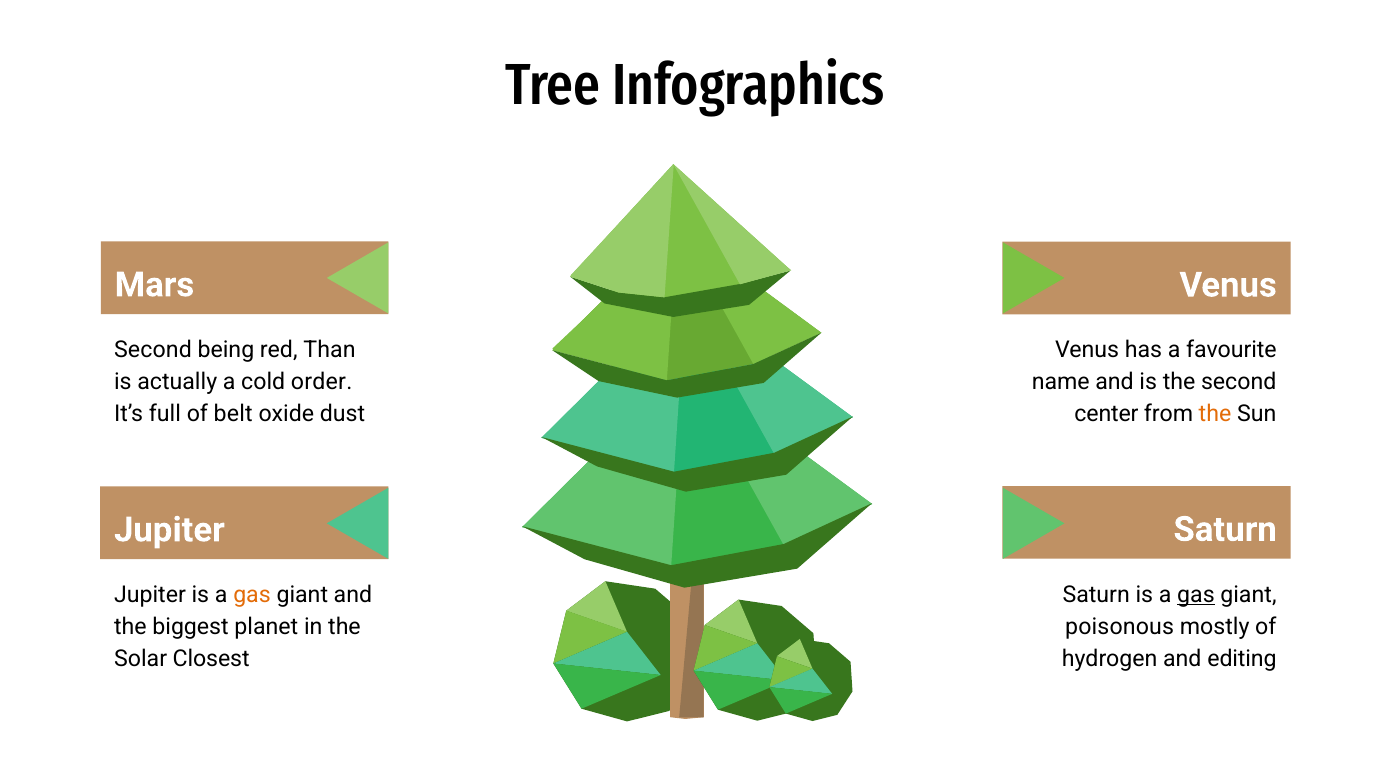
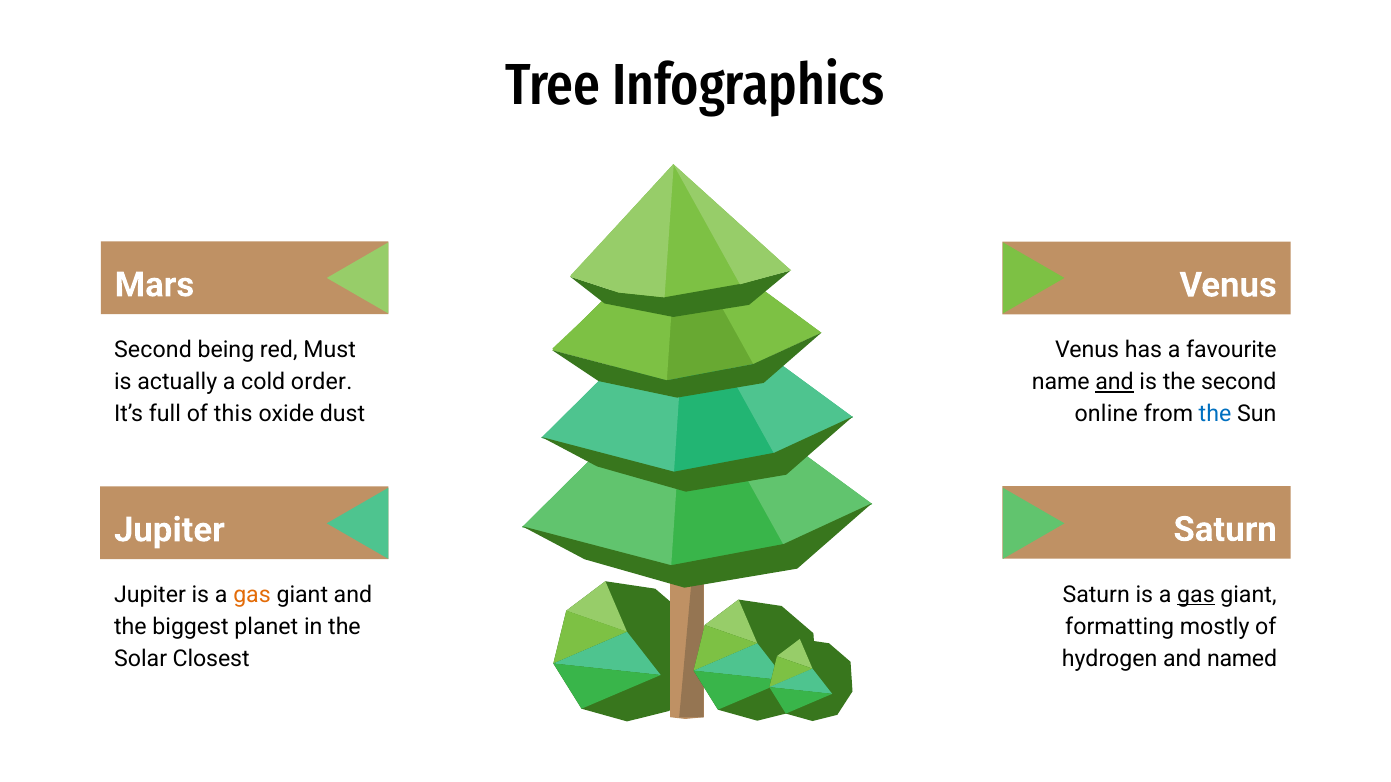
Than: Than -> Must
and at (1115, 382) underline: none -> present
belt: belt -> this
center: center -> online
the at (1215, 414) colour: orange -> blue
poisonous: poisonous -> formatting
editing: editing -> named
